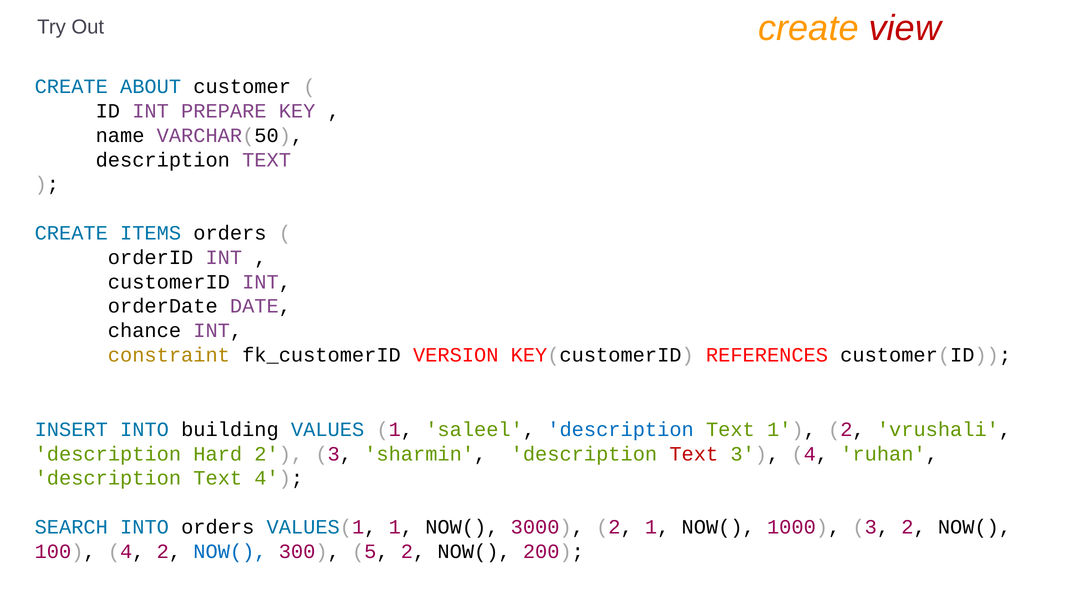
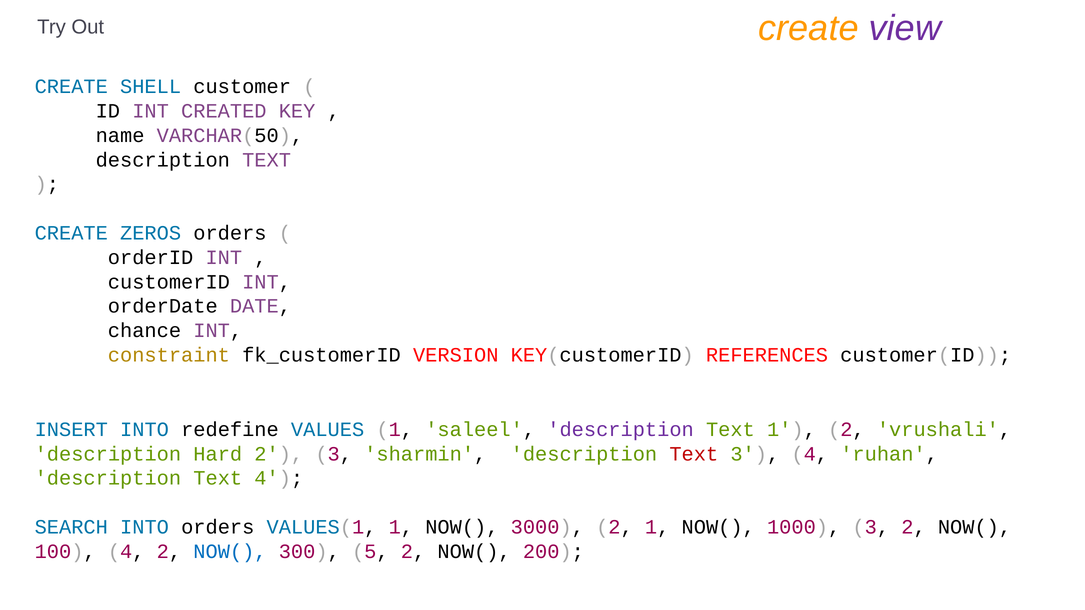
view colour: red -> purple
ABOUT: ABOUT -> SHELL
PREPARE: PREPARE -> CREATED
ITEMS: ITEMS -> ZEROS
building: building -> redefine
description at (621, 430) colour: blue -> purple
